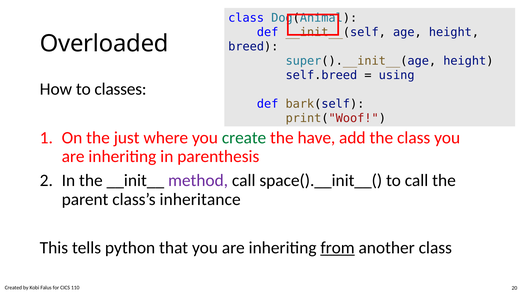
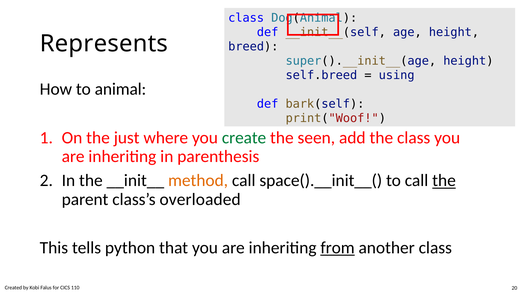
Overloaded: Overloaded -> Represents
classes: classes -> animal
have: have -> seen
method colour: purple -> orange
the at (444, 181) underline: none -> present
inheritance: inheritance -> overloaded
